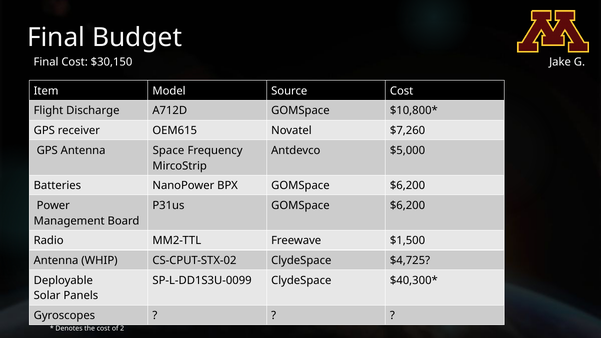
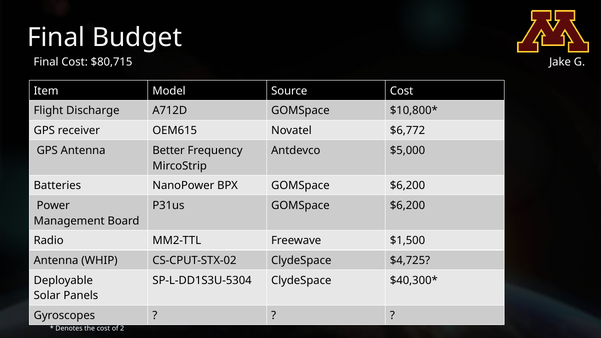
$30,150: $30,150 -> $80,715
$7,260: $7,260 -> $6,772
Space: Space -> Better
SP-L-DD1S3U-0099: SP-L-DD1S3U-0099 -> SP-L-DD1S3U-5304
